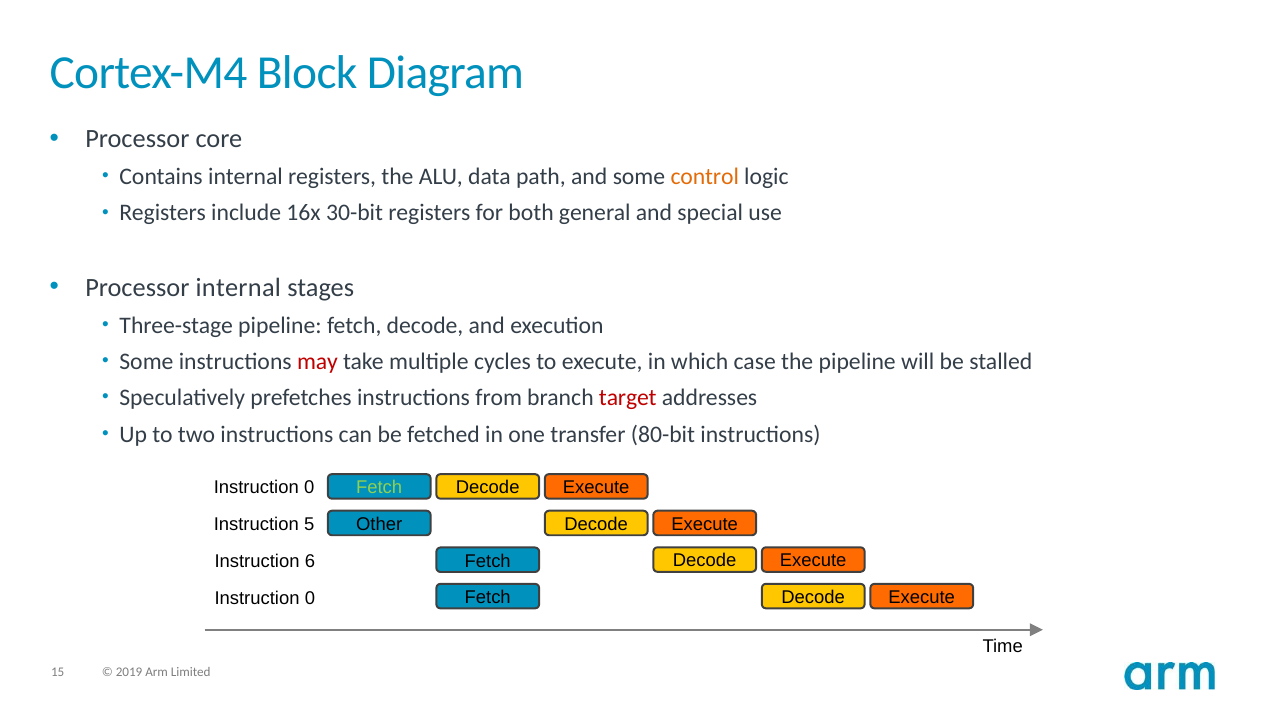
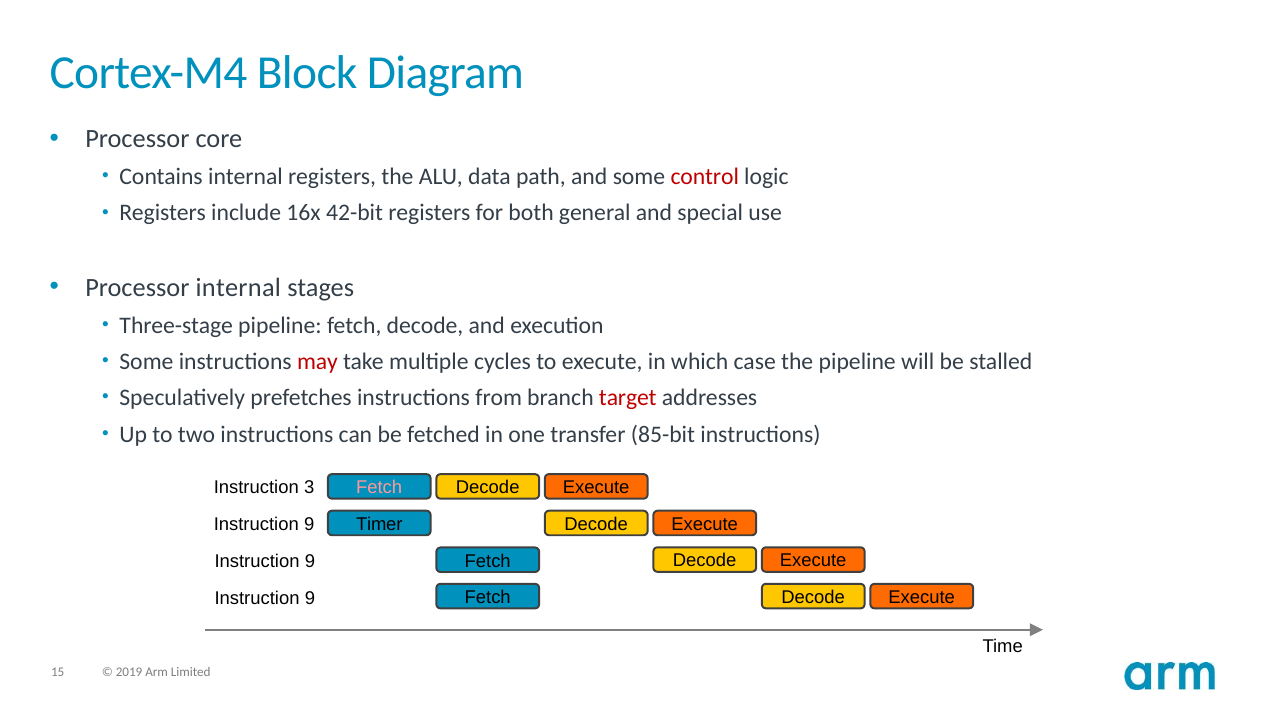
control colour: orange -> red
30-bit: 30-bit -> 42-bit
80-bit: 80-bit -> 85-bit
0 at (309, 487): 0 -> 3
Fetch at (379, 488) colour: light green -> pink
Other: Other -> Timer
5 at (309, 525): 5 -> 9
6 at (310, 562): 6 -> 9
0 at (310, 598): 0 -> 9
